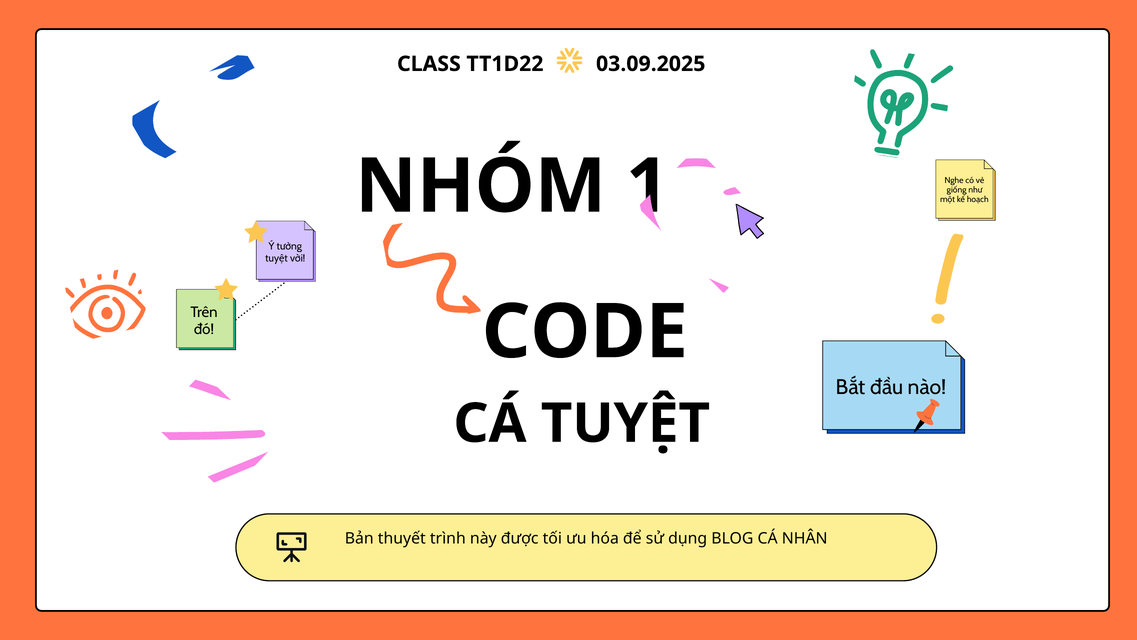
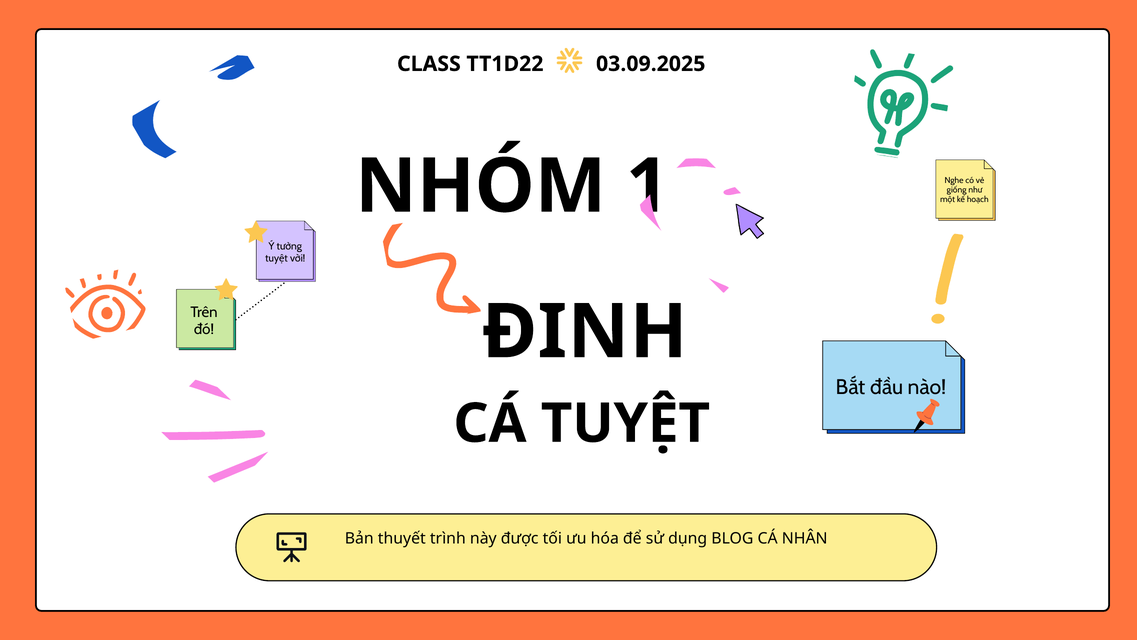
CODE: CODE -> ĐINH
